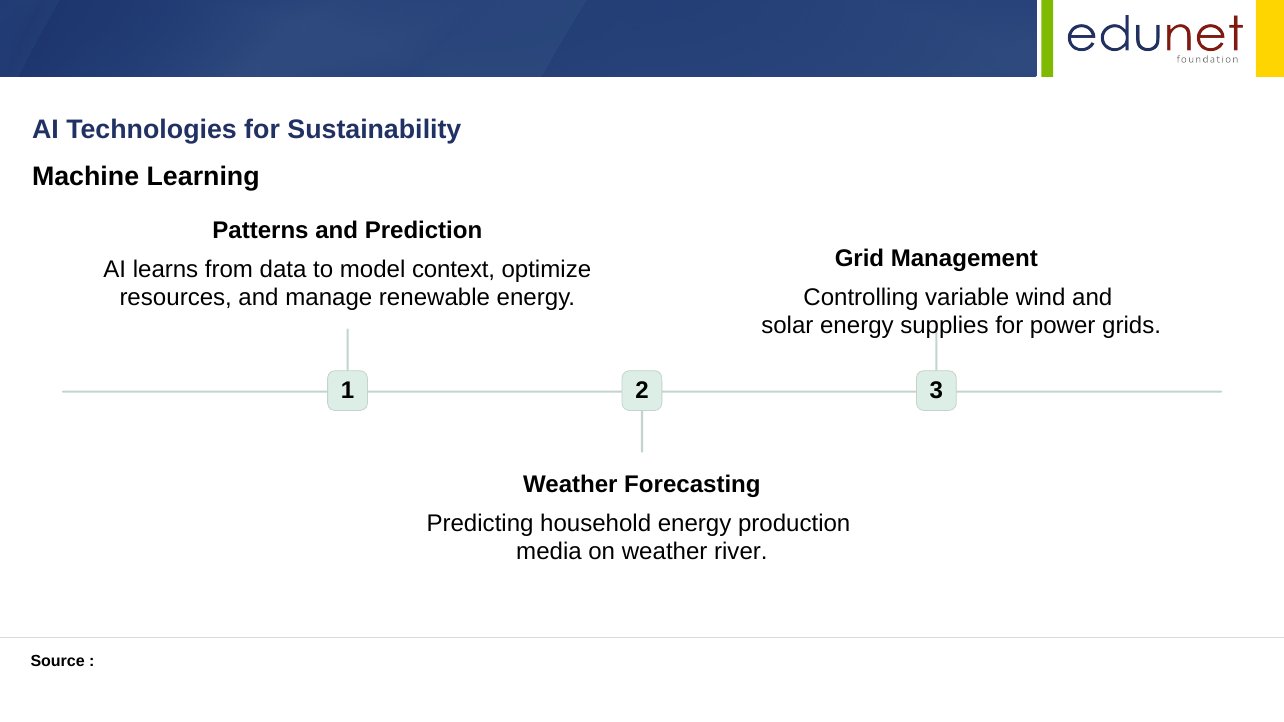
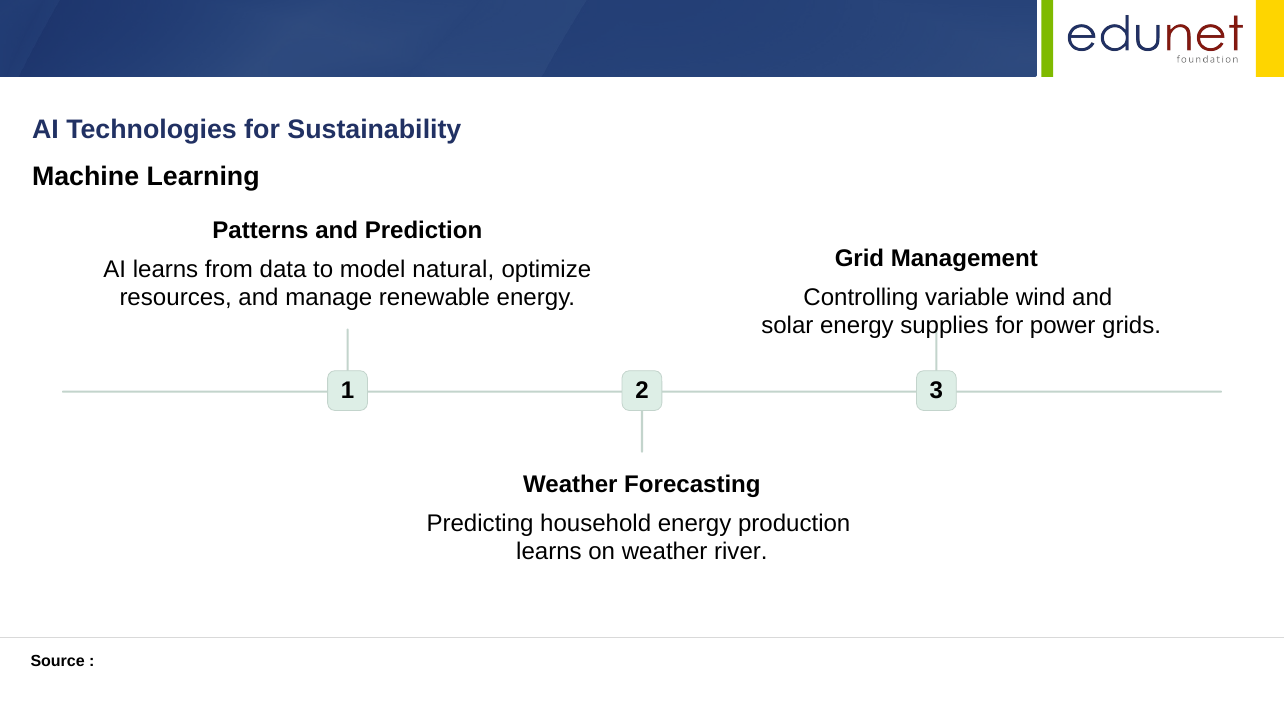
context: context -> natural
media at (549, 552): media -> learns
